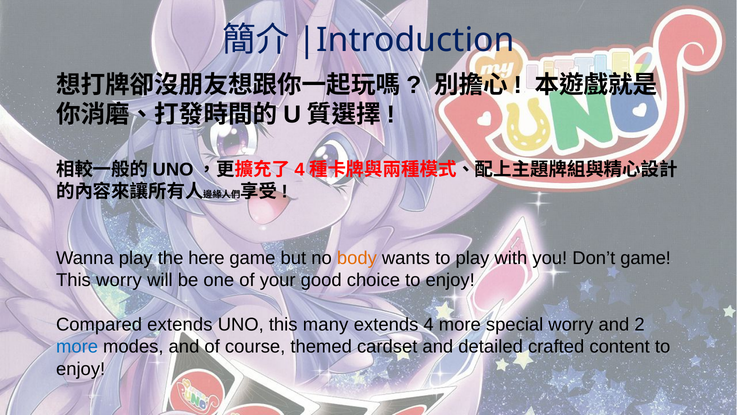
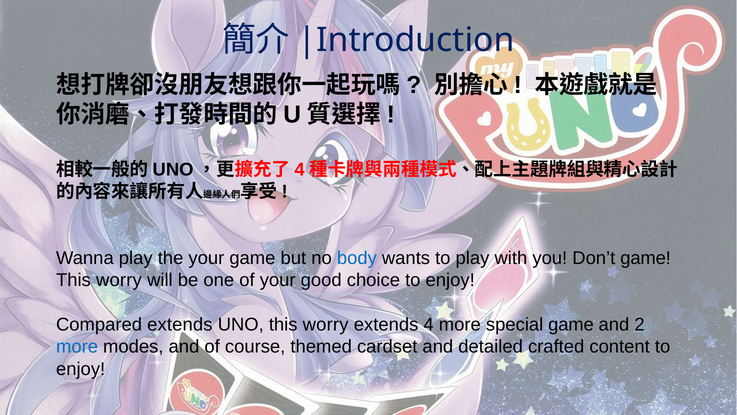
the here: here -> your
body colour: orange -> blue
UNO this many: many -> worry
special worry: worry -> game
